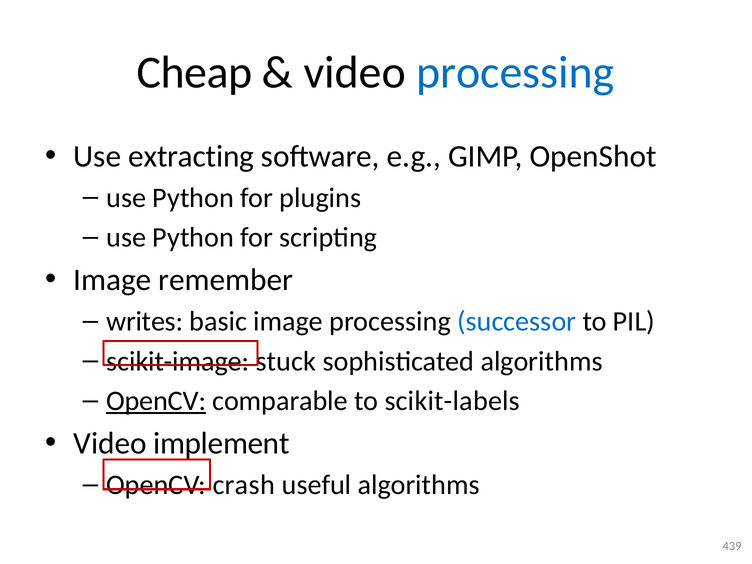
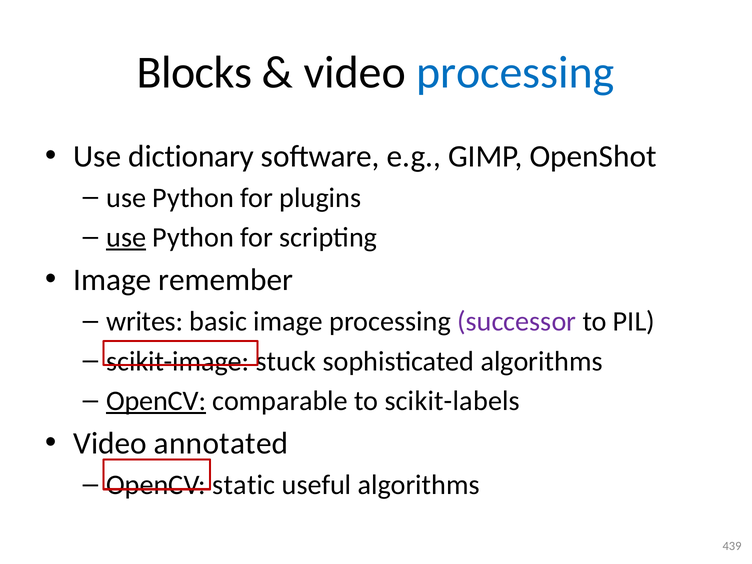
Cheap: Cheap -> Blocks
extracting: extracting -> dictionary
use at (126, 237) underline: none -> present
successor colour: blue -> purple
implement: implement -> annotated
crash: crash -> static
